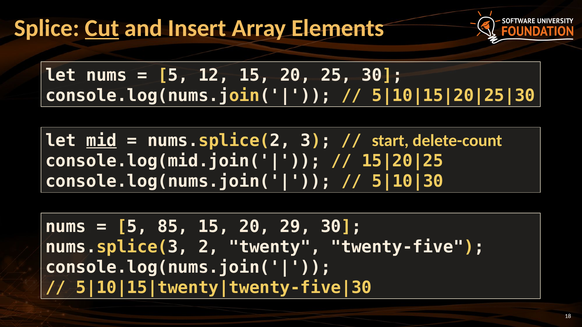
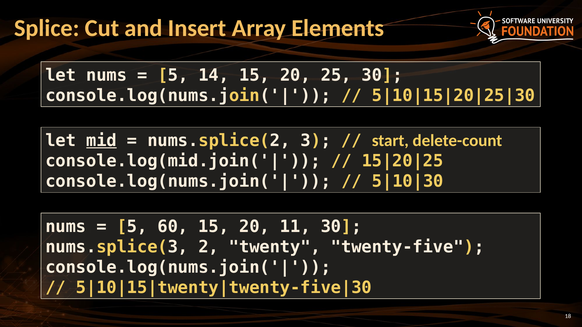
Cut underline: present -> none
12: 12 -> 14
85: 85 -> 60
29: 29 -> 11
